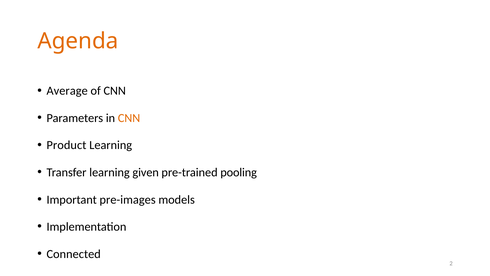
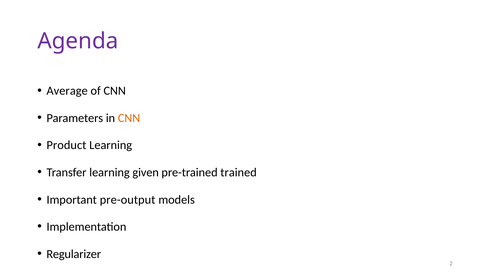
Agenda colour: orange -> purple
pooling: pooling -> trained
pre-images: pre-images -> pre-output
Connected: Connected -> Regularizer
